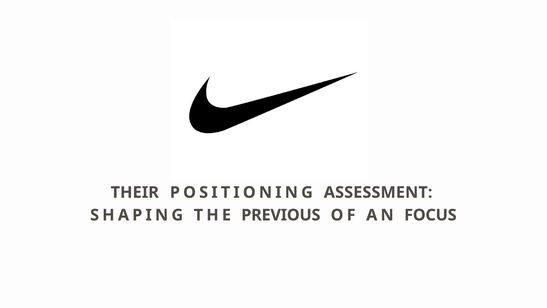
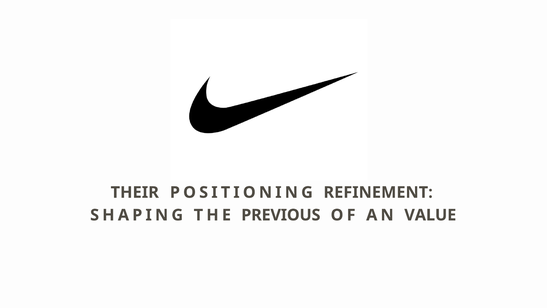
ASSESSMENT: ASSESSMENT -> REFINEMENT
FOCUS: FOCUS -> VALUE
